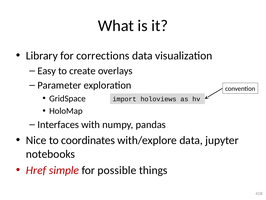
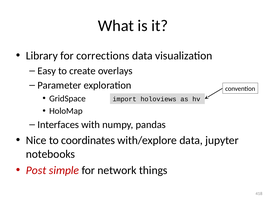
Href: Href -> Post
possible: possible -> network
